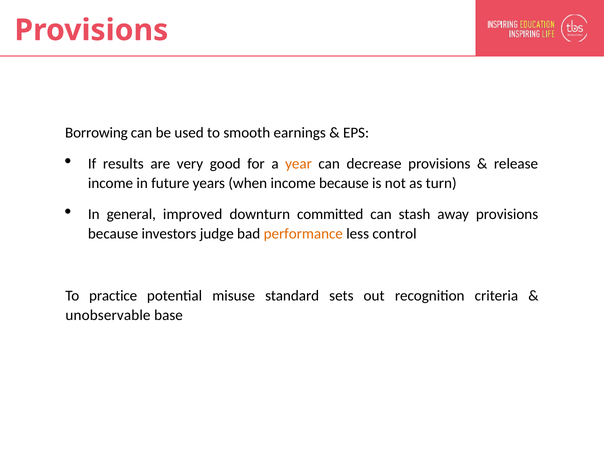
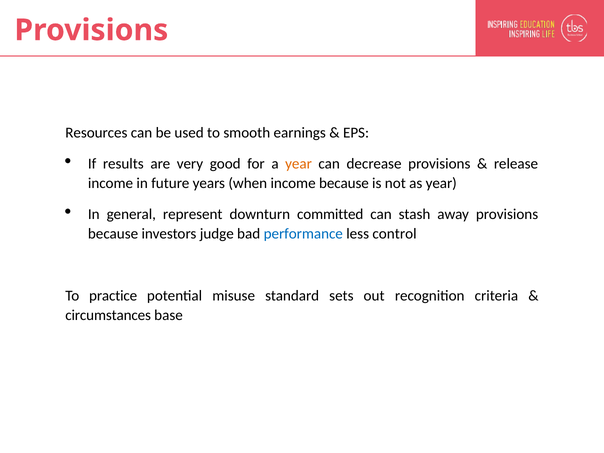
Borrowing: Borrowing -> Resources
as turn: turn -> year
improved: improved -> represent
performance colour: orange -> blue
unobservable: unobservable -> circumstances
